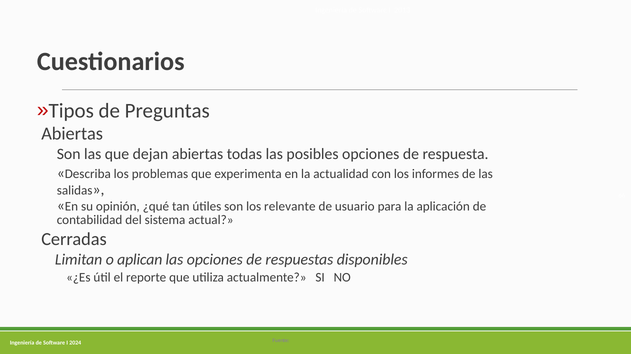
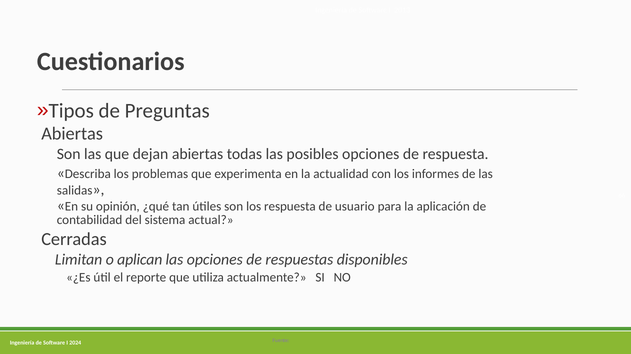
los relevante: relevante -> respuesta
